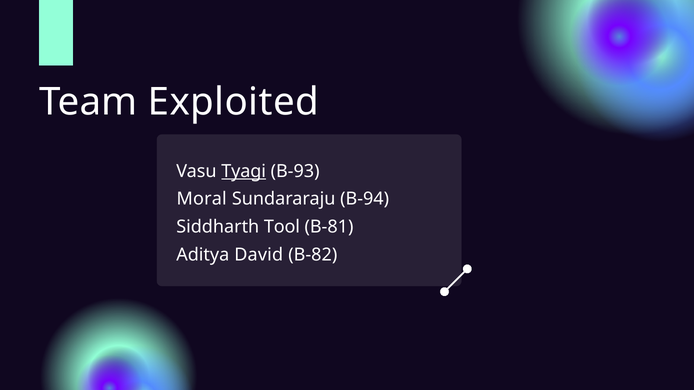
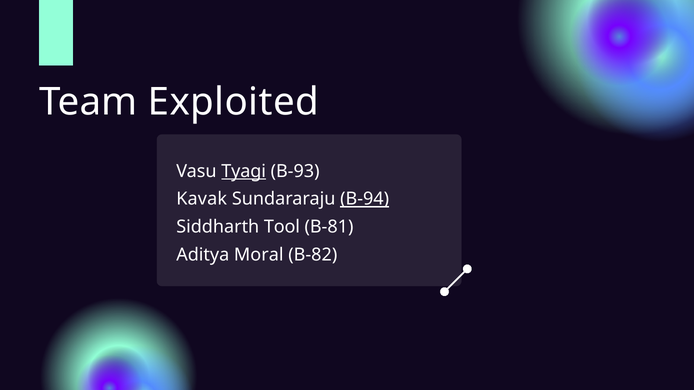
Moral: Moral -> Kavak
B-94 underline: none -> present
David: David -> Moral
